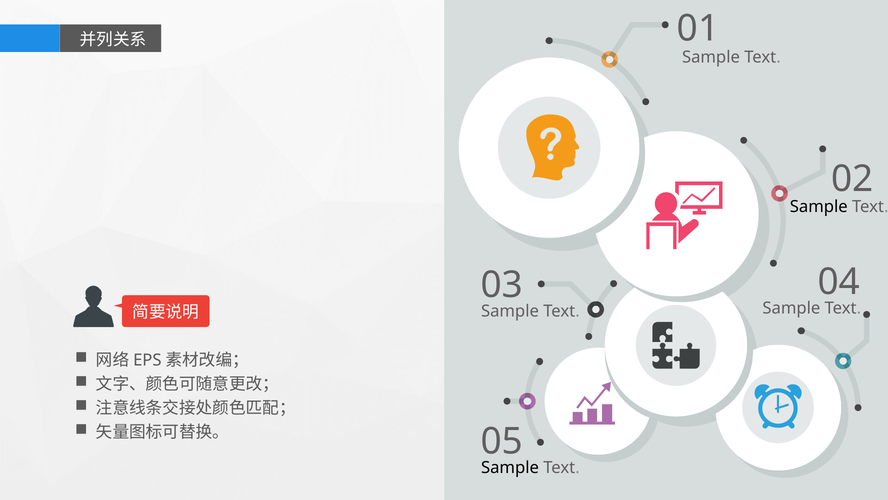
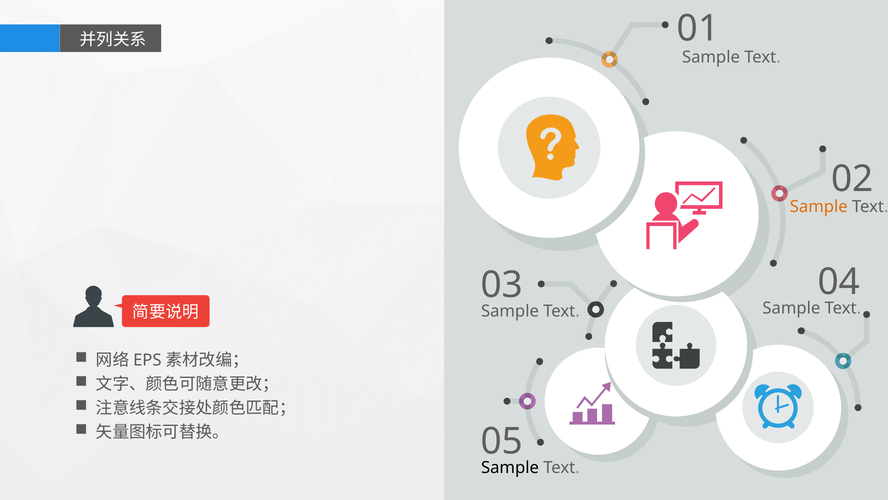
Sample at (819, 207) colour: black -> orange
